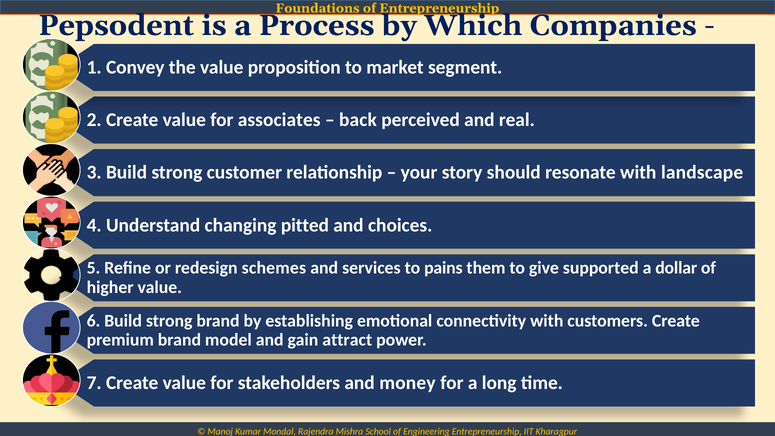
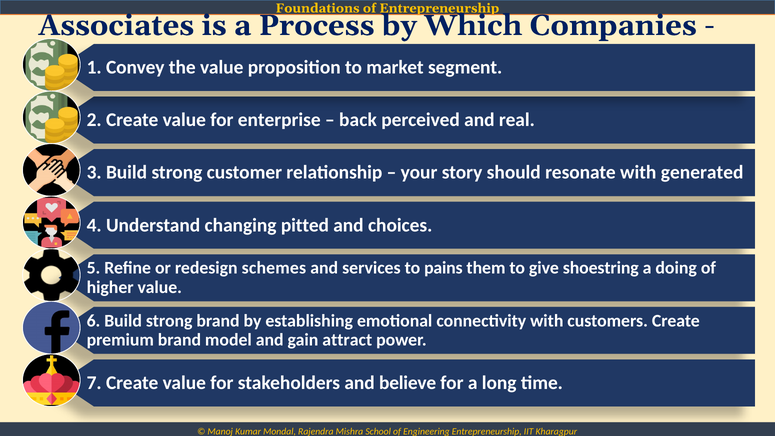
Pepsodent: Pepsodent -> Associates
associates: associates -> enterprise
landscape: landscape -> generated
supported: supported -> shoestring
dollar: dollar -> doing
money: money -> believe
